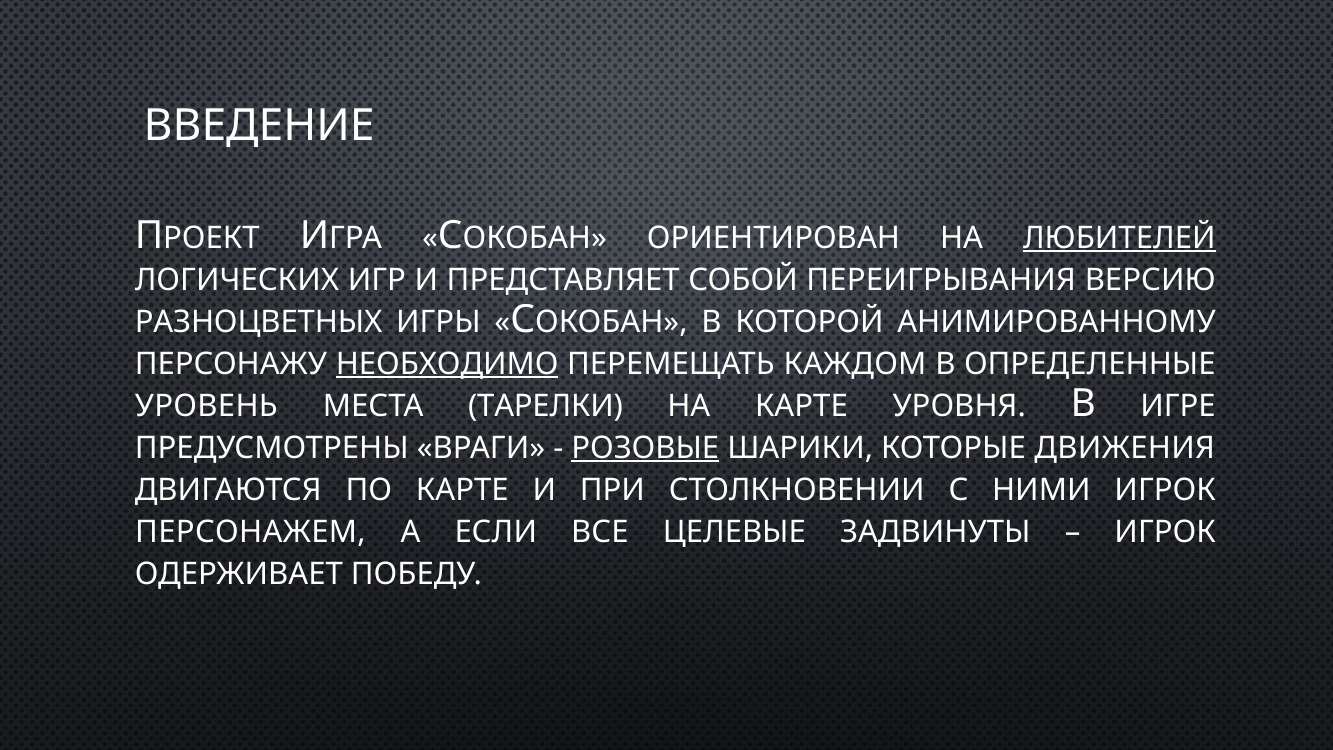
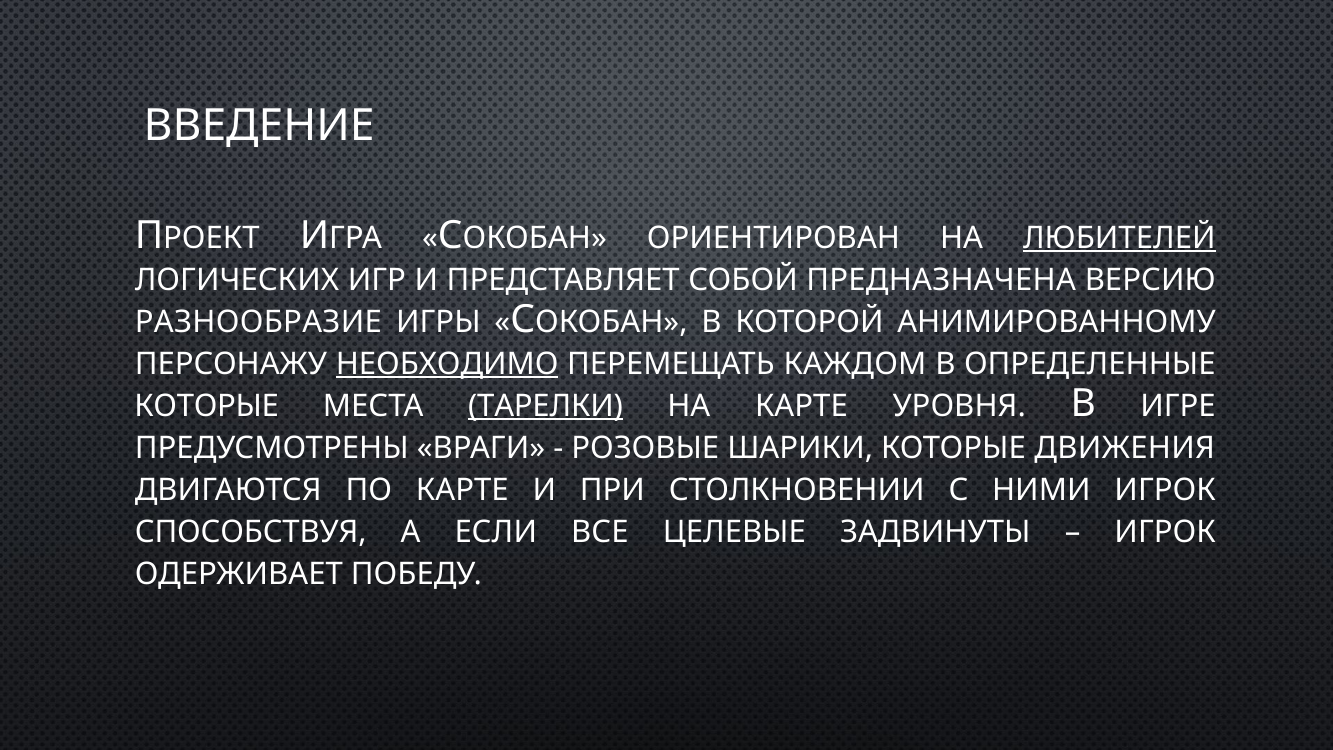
ПЕРЕИГРЫВАНИЯ: ПЕРЕИГРЫВАНИЯ -> ПРЕДНАЗНАЧЕНА
РАЗНОЦВЕТНЫХ: РАЗНОЦВЕТНЫХ -> РАЗНООБРАЗИЕ
УРОВЕНЬ at (206, 406): УРОВЕНЬ -> КОТОРЫЕ
ТАРЕЛКИ underline: none -> present
РОЗОВЫЕ underline: present -> none
ПЕРСОНАЖЕМ: ПЕРСОНАЖЕМ -> СПОСОБСТВУЯ
